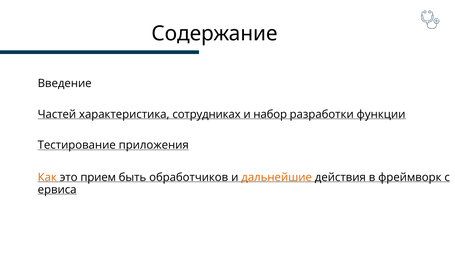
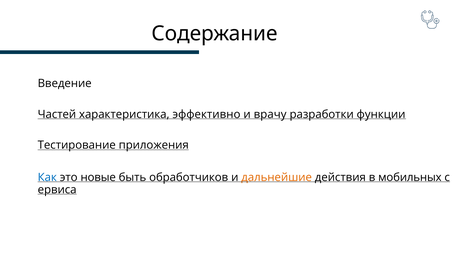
сотрудниках: сотрудниках -> эффективно
набор: набор -> врачу
Как colour: orange -> blue
прием: прием -> новые
фреймворк: фреймворк -> мобильных
